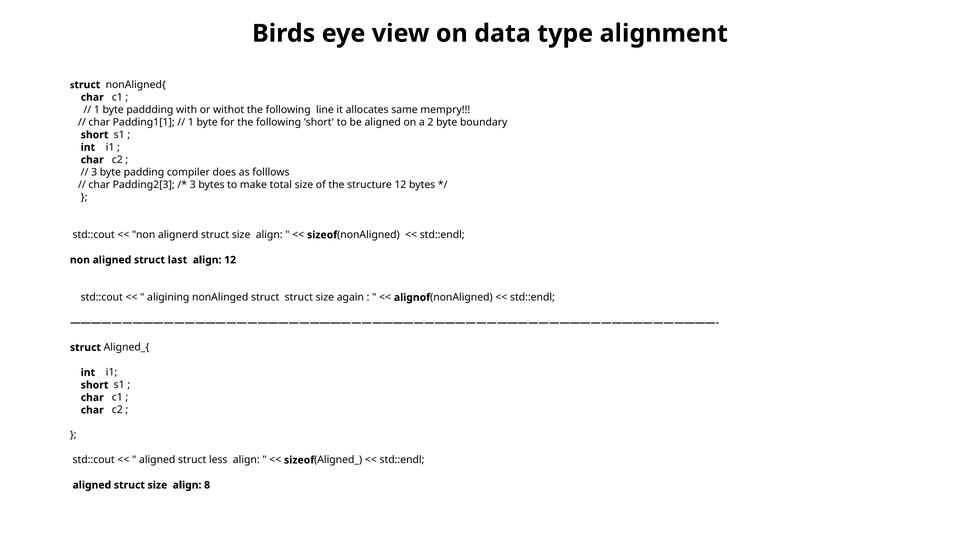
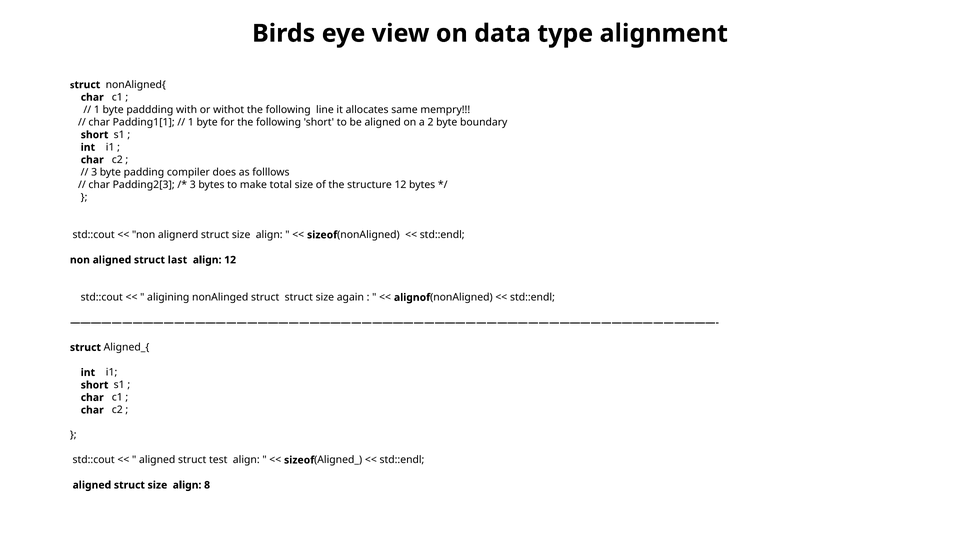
less: less -> test
